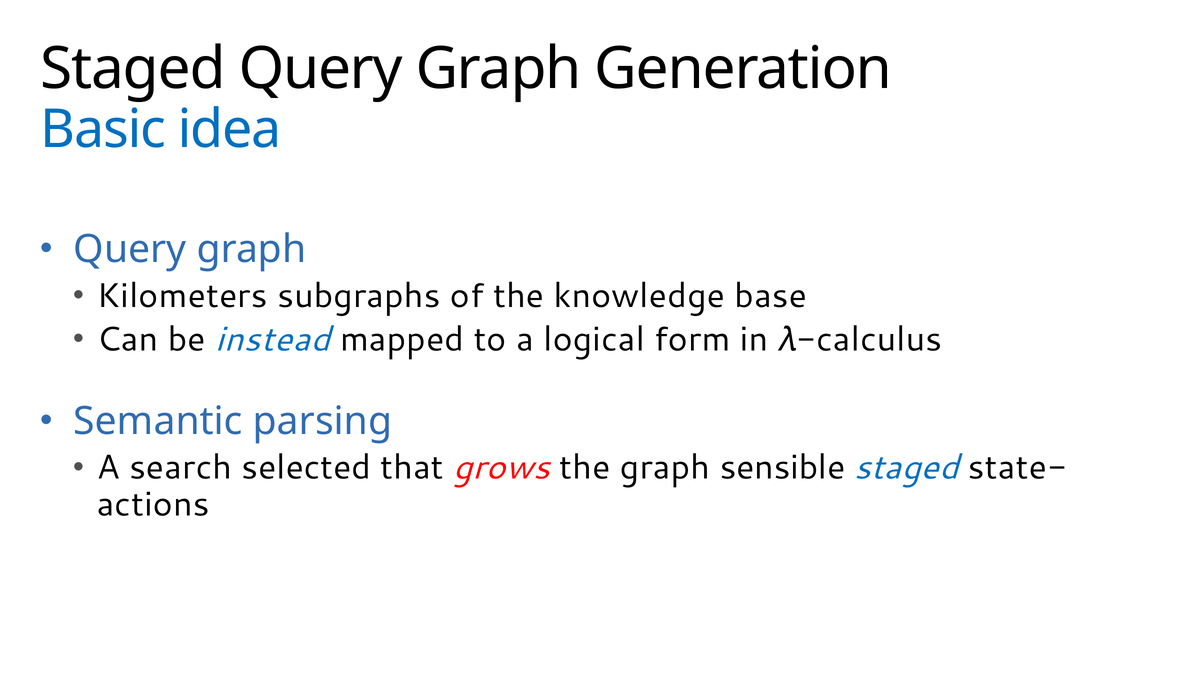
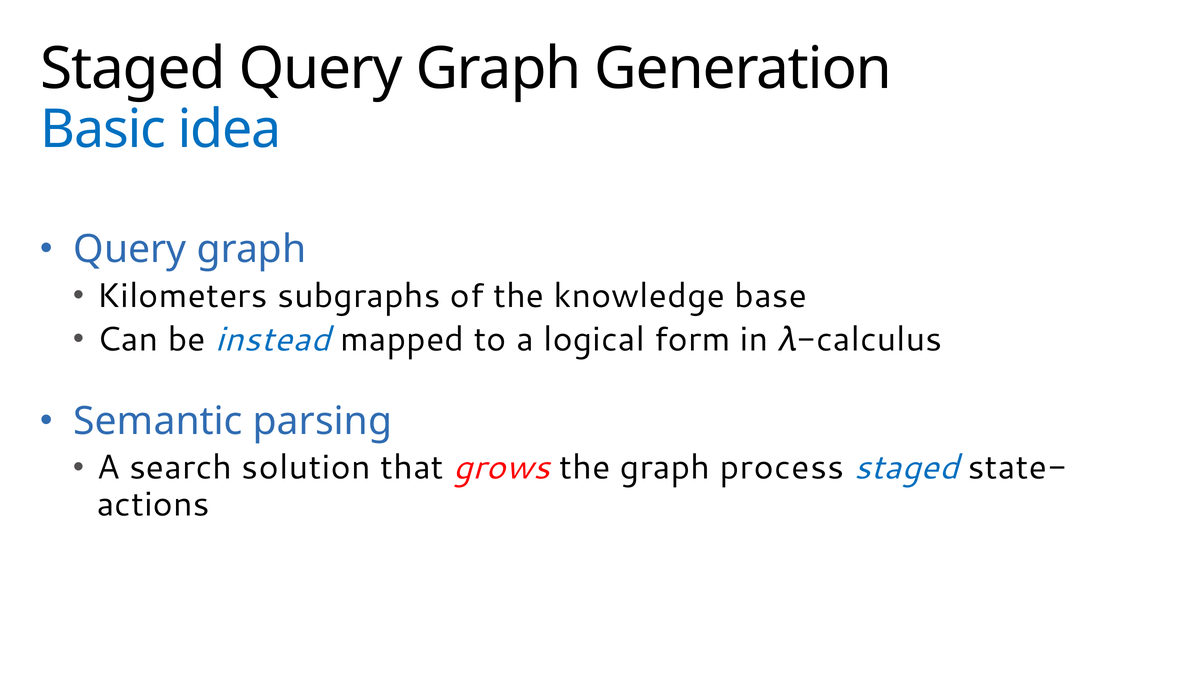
selected: selected -> solution
sensible: sensible -> process
